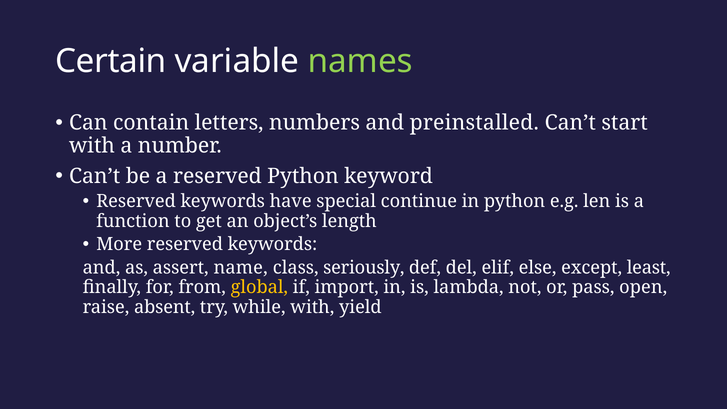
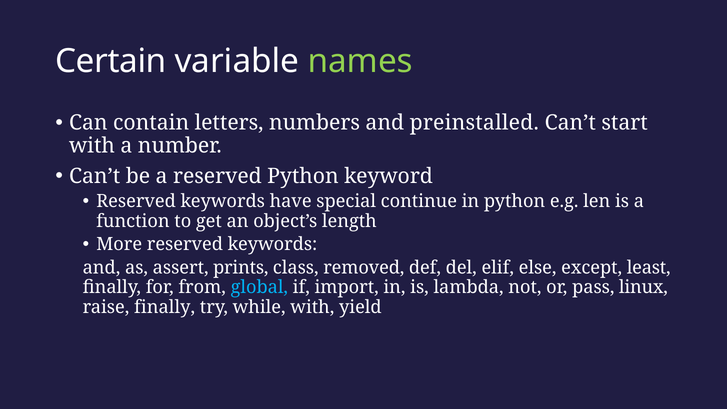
name: name -> prints
seriously: seriously -> removed
global colour: yellow -> light blue
open: open -> linux
raise absent: absent -> finally
